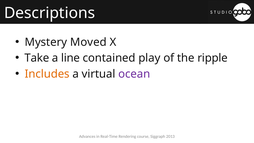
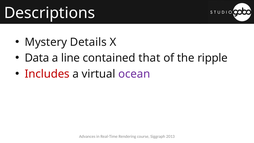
Moved: Moved -> Details
Take: Take -> Data
play: play -> that
Includes colour: orange -> red
